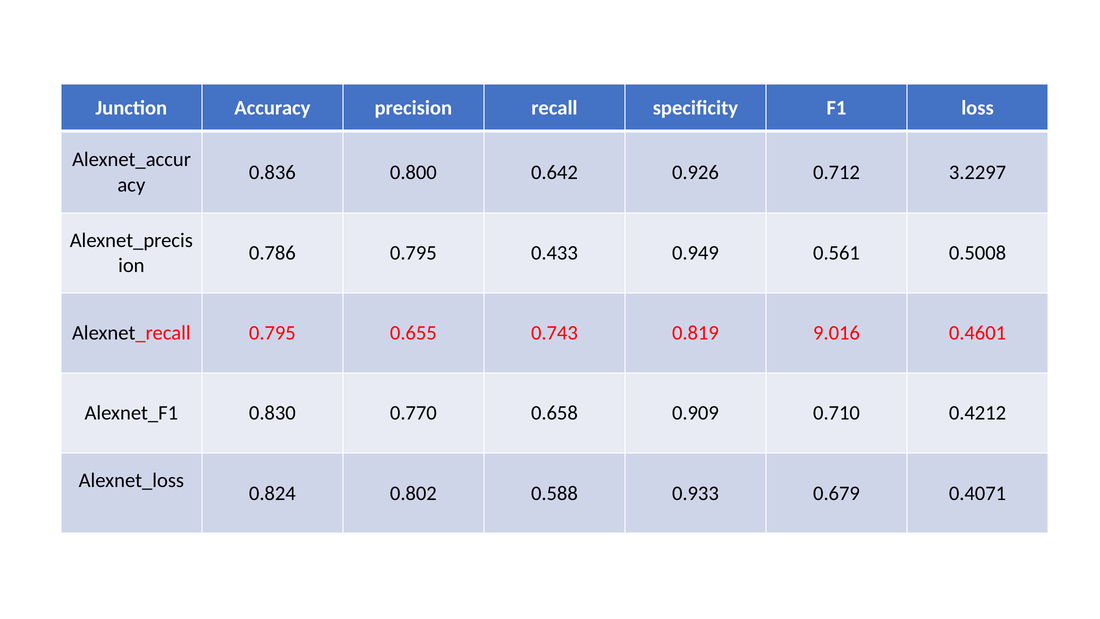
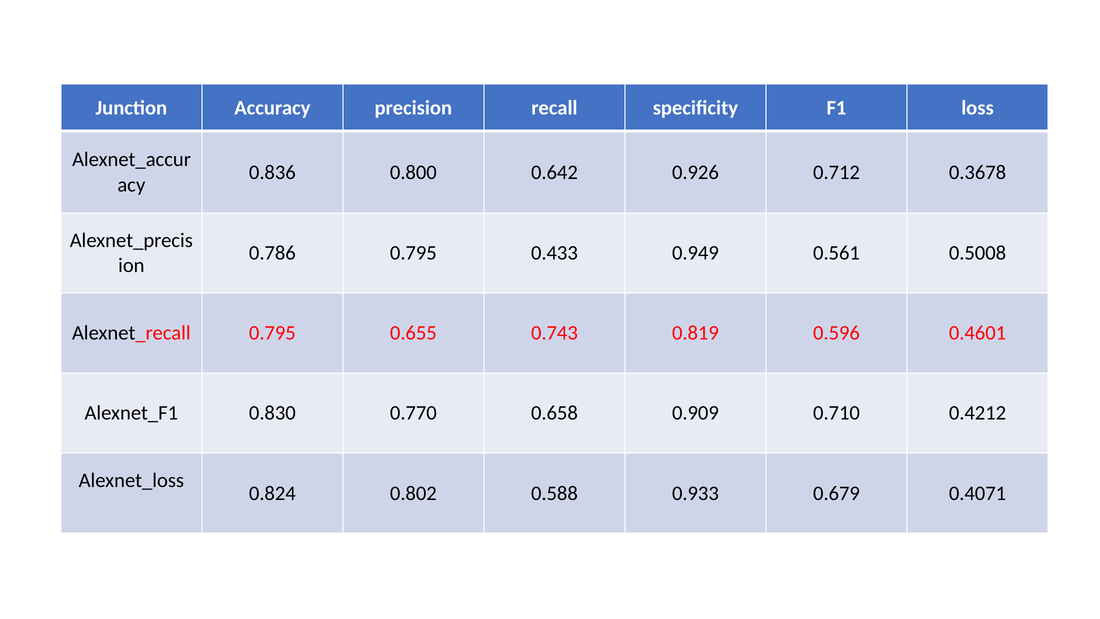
3.2297: 3.2297 -> 0.3678
9.016: 9.016 -> 0.596
